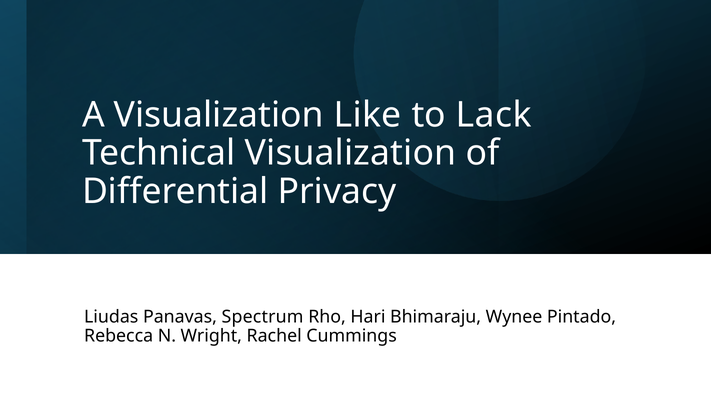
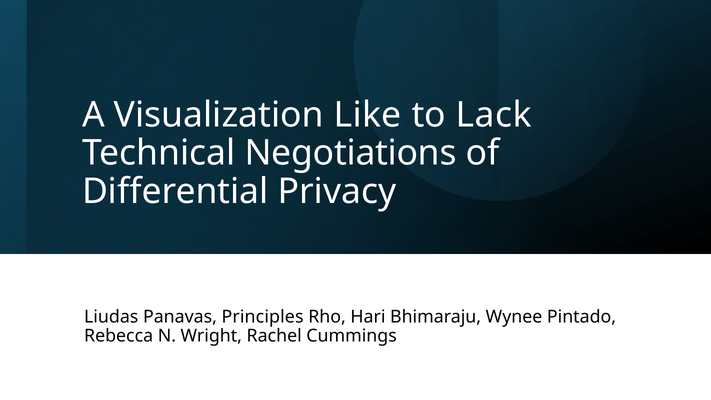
Technical Visualization: Visualization -> Negotiations
Spectrum: Spectrum -> Principles
